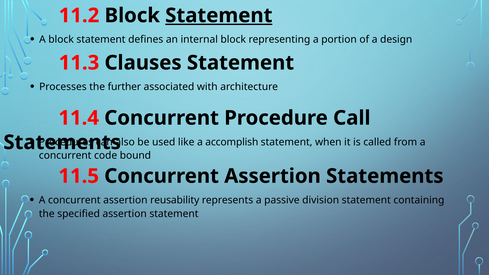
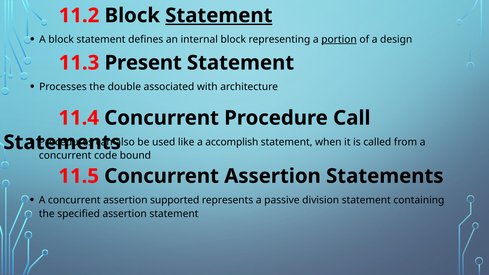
portion underline: none -> present
Clauses: Clauses -> Present
further: further -> double
reusability: reusability -> supported
